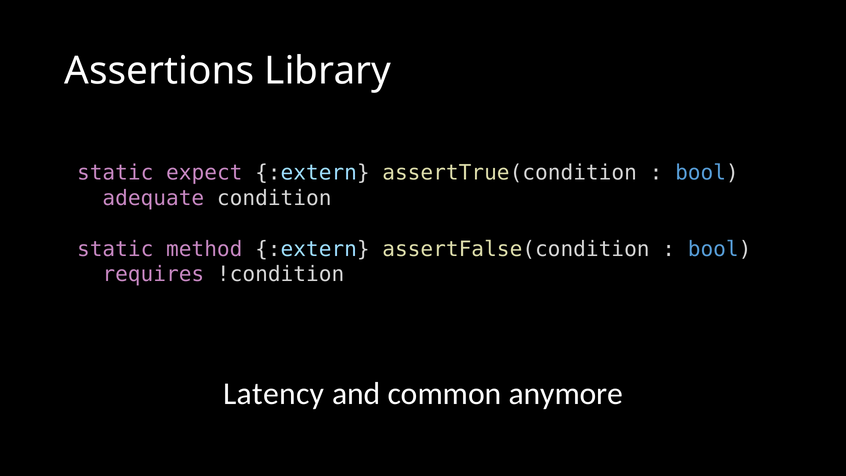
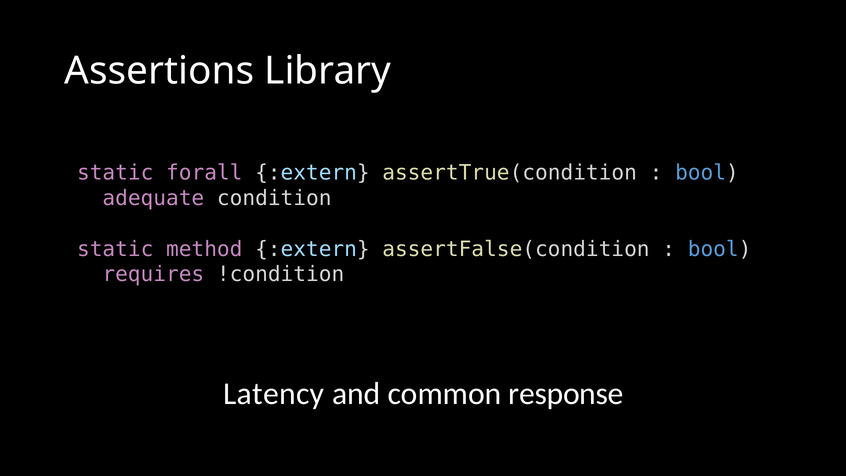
expect: expect -> forall
anymore: anymore -> response
